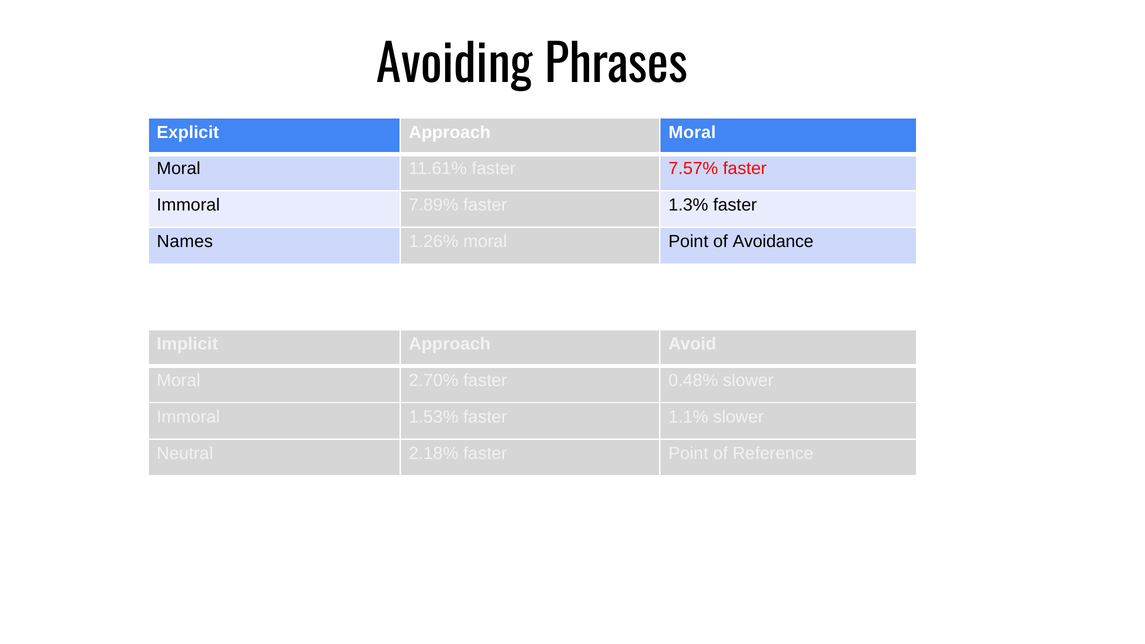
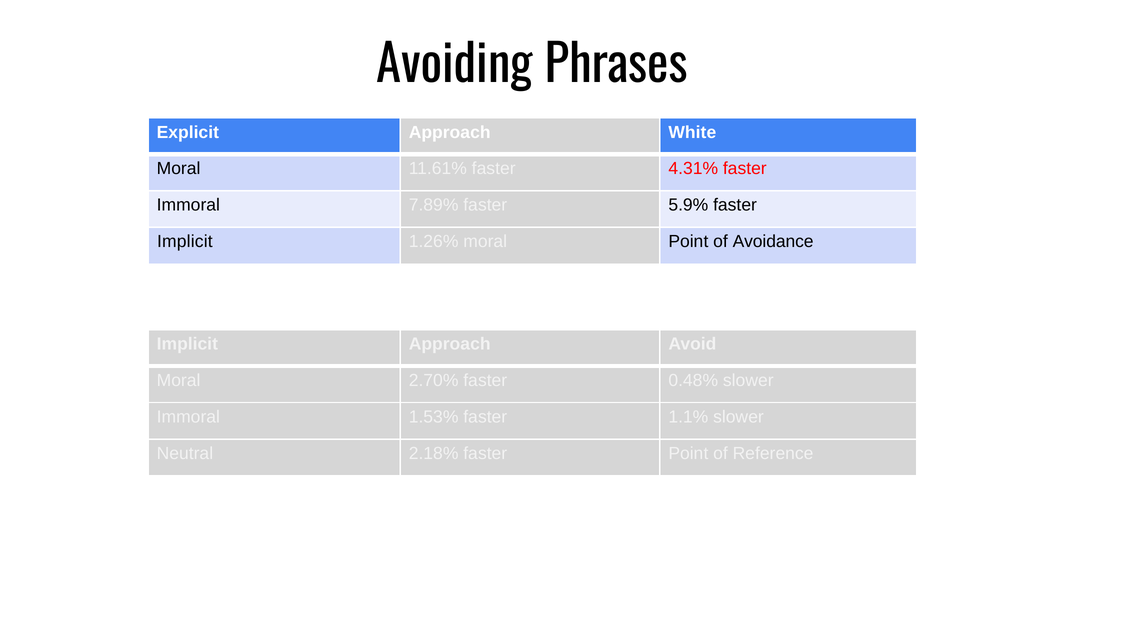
Approach Moral: Moral -> White
7.57%: 7.57% -> 4.31%
1.3%: 1.3% -> 5.9%
Names at (185, 242): Names -> Implicit
